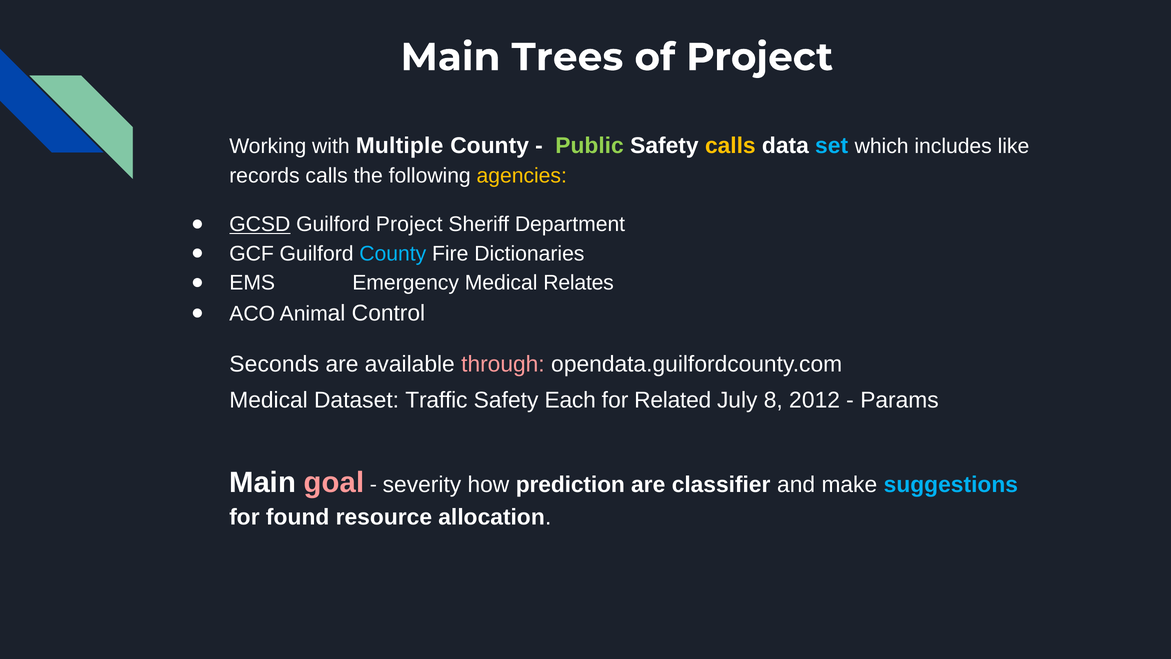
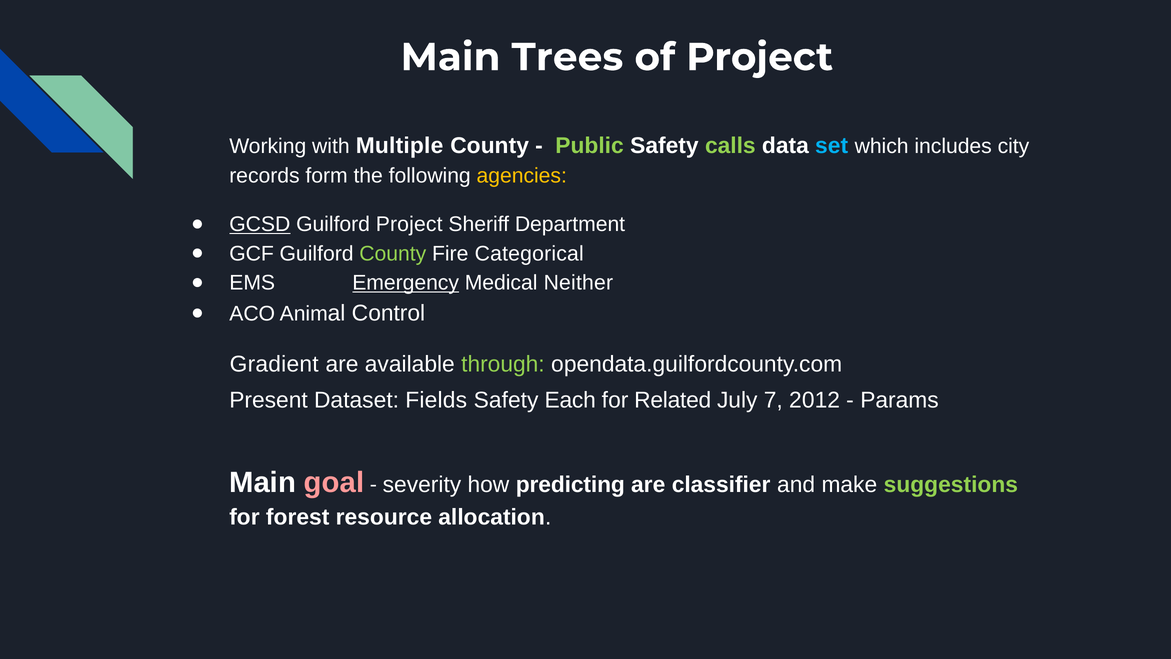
calls at (730, 146) colour: yellow -> light green
like: like -> city
records calls: calls -> form
County at (393, 254) colour: light blue -> light green
Dictionaries: Dictionaries -> Categorical
Emergency underline: none -> present
Relates: Relates -> Neither
Seconds: Seconds -> Gradient
through colour: pink -> light green
Medical at (269, 400): Medical -> Present
Traffic: Traffic -> Fields
8: 8 -> 7
prediction: prediction -> predicting
suggestions colour: light blue -> light green
found: found -> forest
